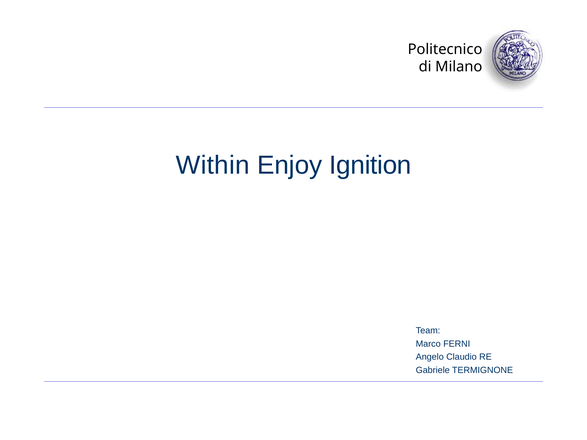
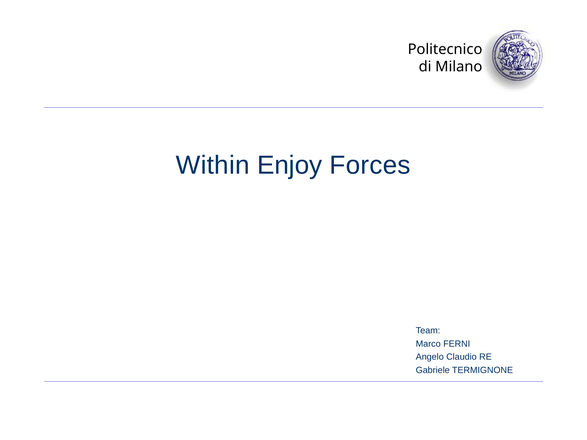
Ignition: Ignition -> Forces
